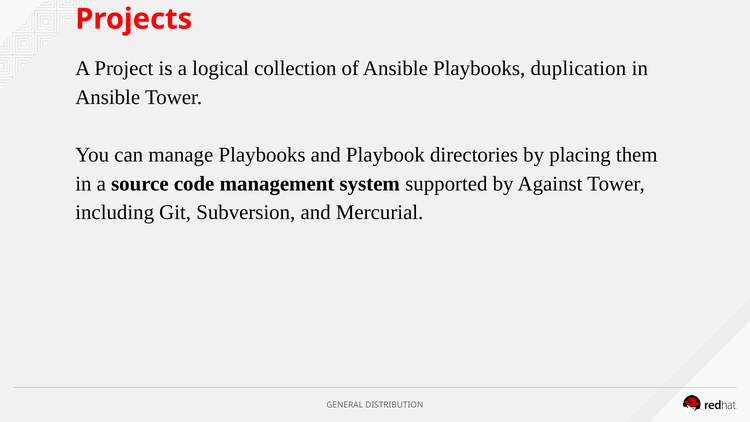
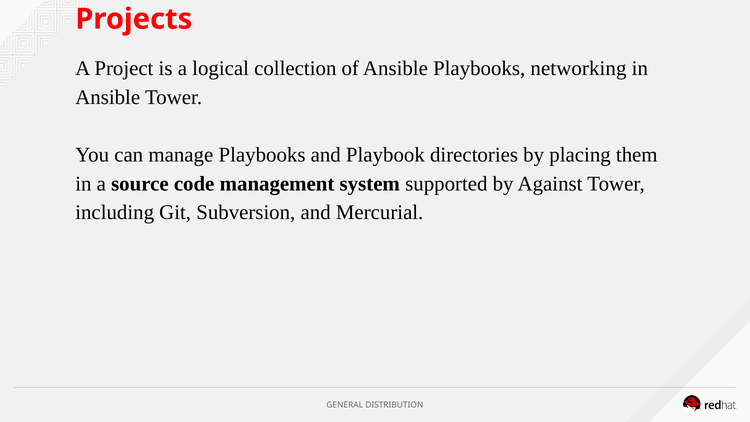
duplication: duplication -> networking
